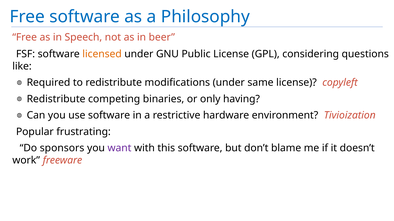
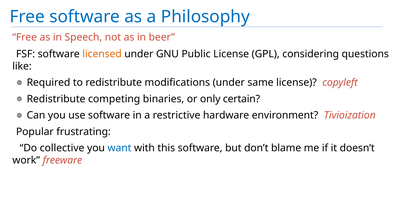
having: having -> certain
sponsors: sponsors -> collective
want colour: purple -> blue
